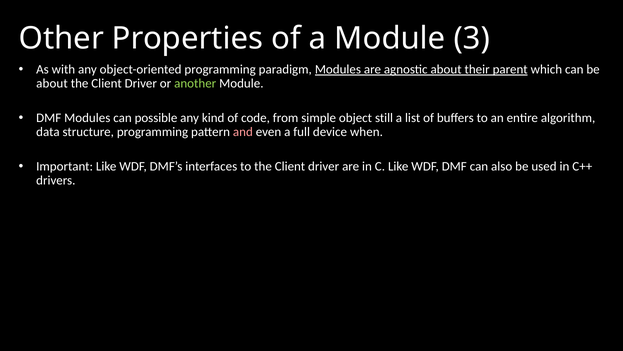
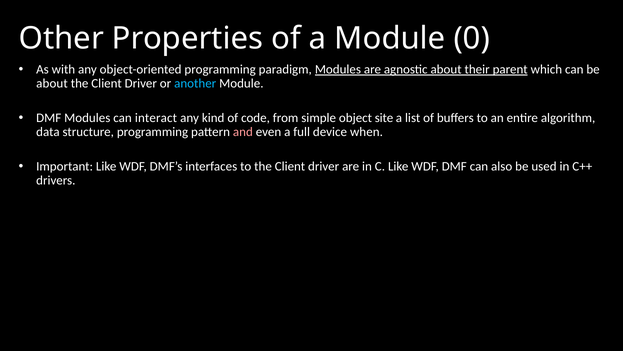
3: 3 -> 0
another colour: light green -> light blue
possible: possible -> interact
still: still -> site
